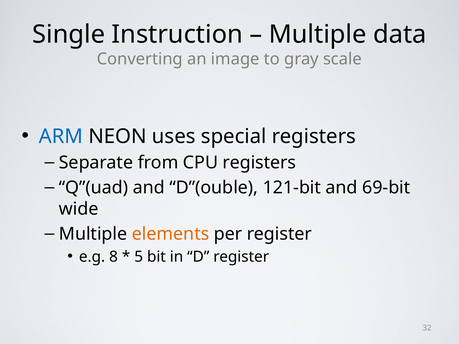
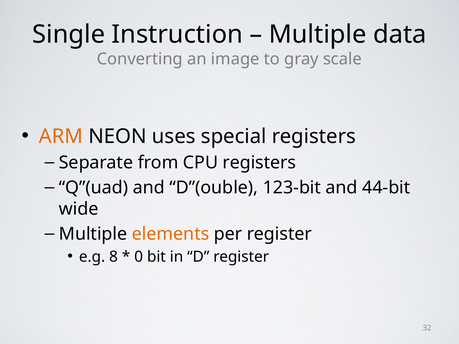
ARM colour: blue -> orange
121-bit: 121-bit -> 123-bit
69-bit: 69-bit -> 44-bit
5: 5 -> 0
